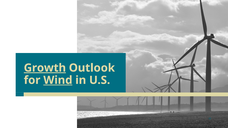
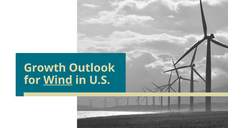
Growth underline: present -> none
